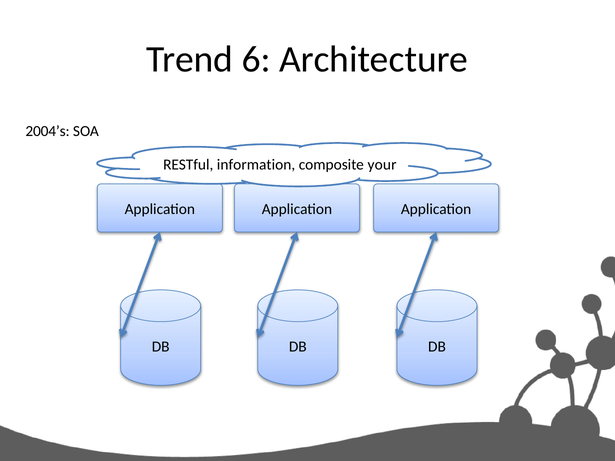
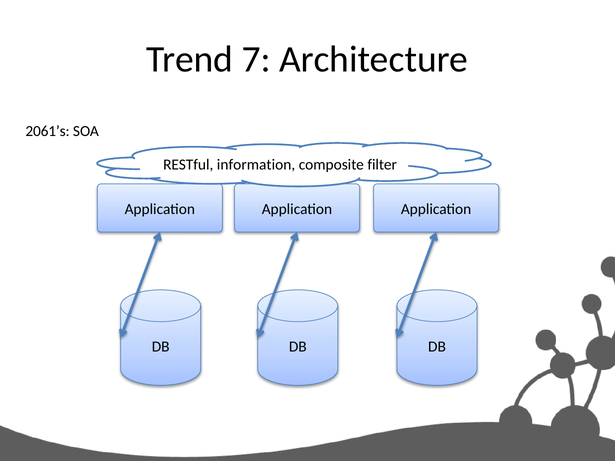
6: 6 -> 7
2004’s: 2004’s -> 2061’s
your: your -> filter
